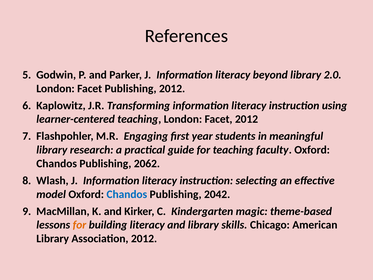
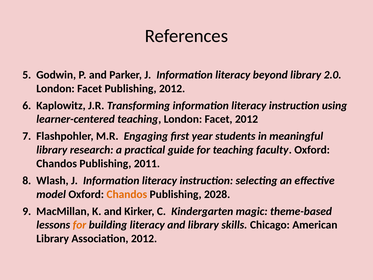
2062: 2062 -> 2011
Chandos at (127, 194) colour: blue -> orange
2042: 2042 -> 2028
